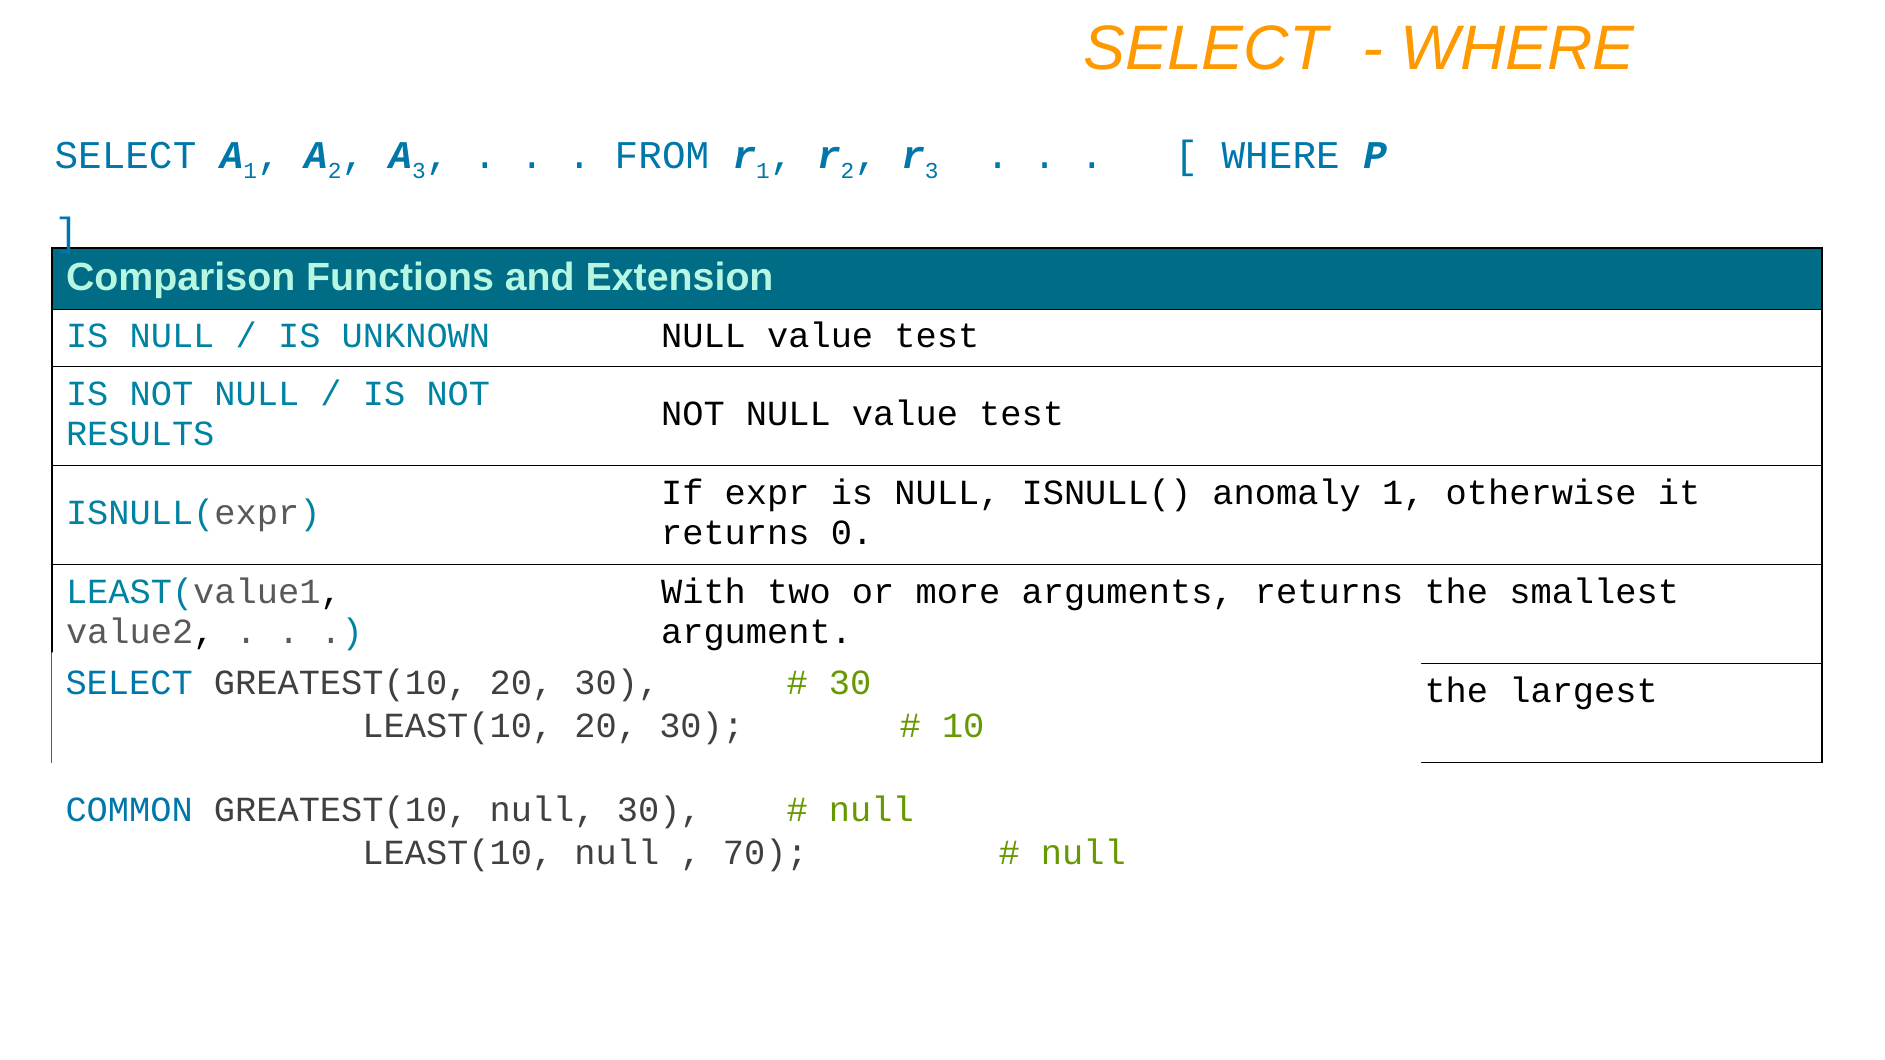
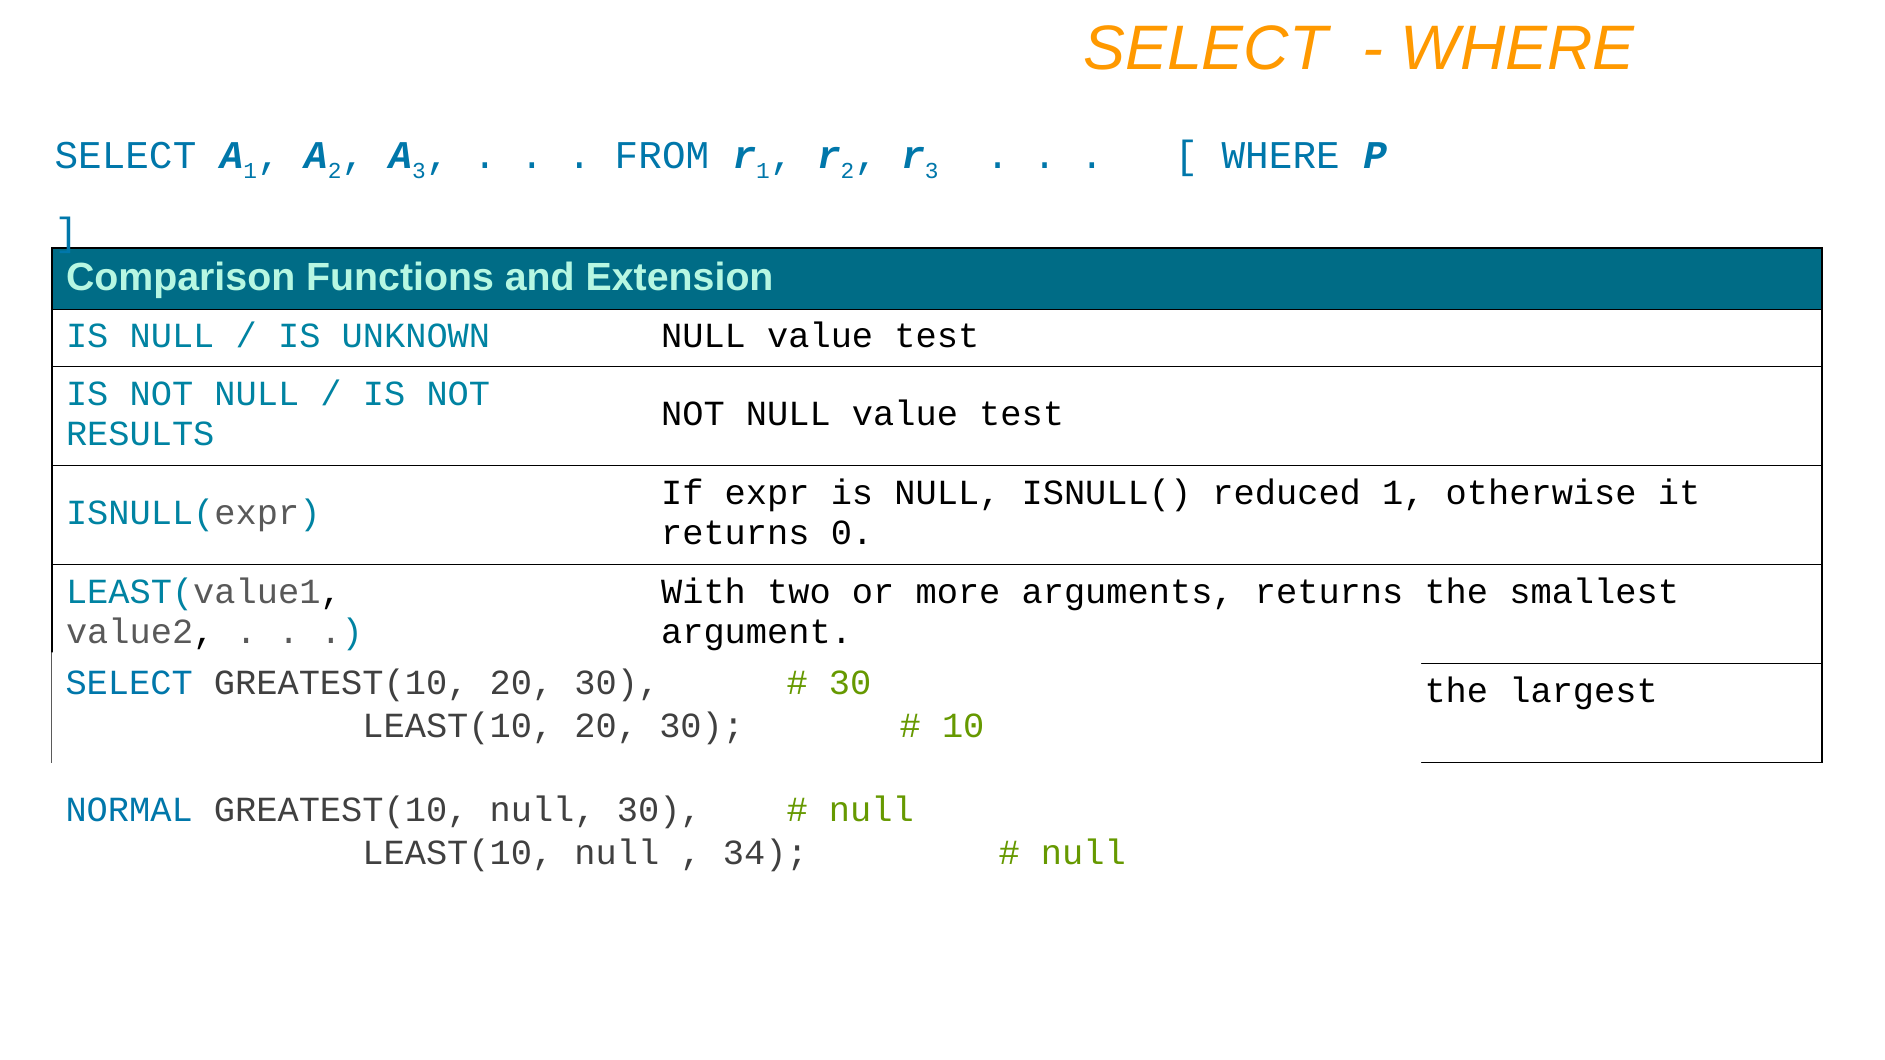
anomaly: anomaly -> reduced
COMMON: COMMON -> NORMAL
70: 70 -> 34
